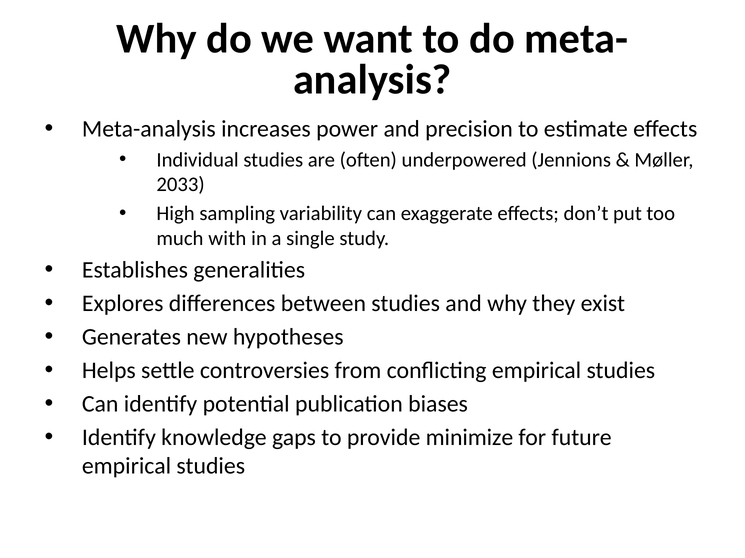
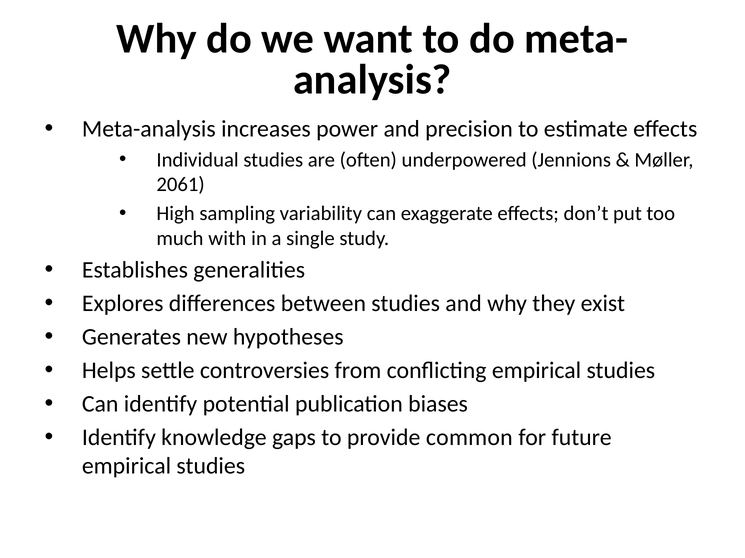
2033: 2033 -> 2061
minimize: minimize -> common
